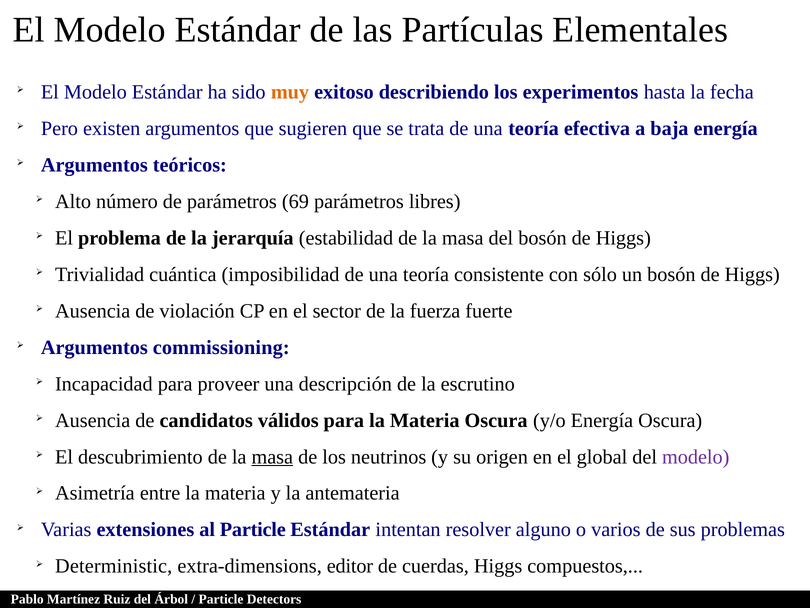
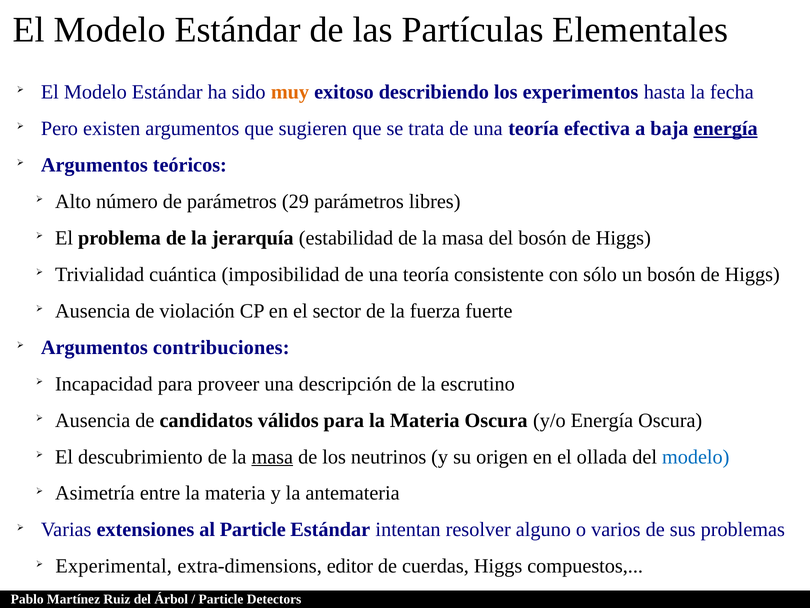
energía at (726, 128) underline: none -> present
69: 69 -> 29
commissioning: commissioning -> contribuciones
global: global -> ollada
modelo at (696, 456) colour: purple -> blue
Deterministic: Deterministic -> Experimental
